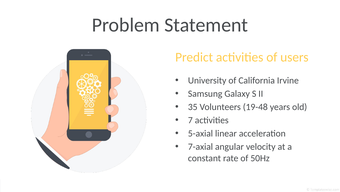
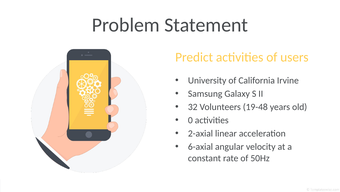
35: 35 -> 32
7: 7 -> 0
5-axial: 5-axial -> 2-axial
7-axial: 7-axial -> 6-axial
